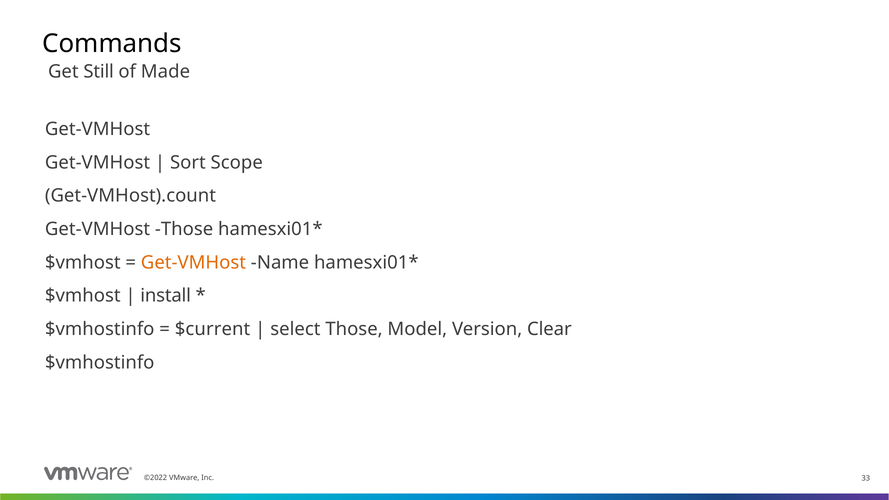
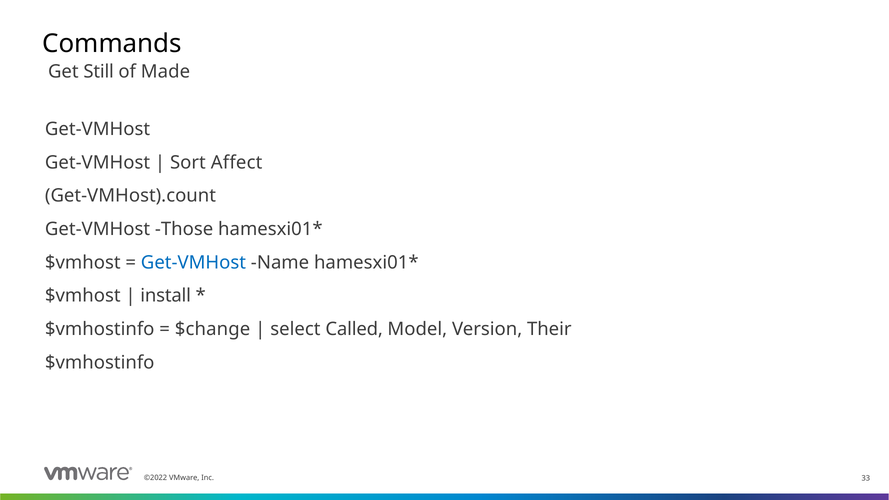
Scope: Scope -> Affect
Get-VMHost at (193, 263) colour: orange -> blue
$current: $current -> $change
select Those: Those -> Called
Clear: Clear -> Their
